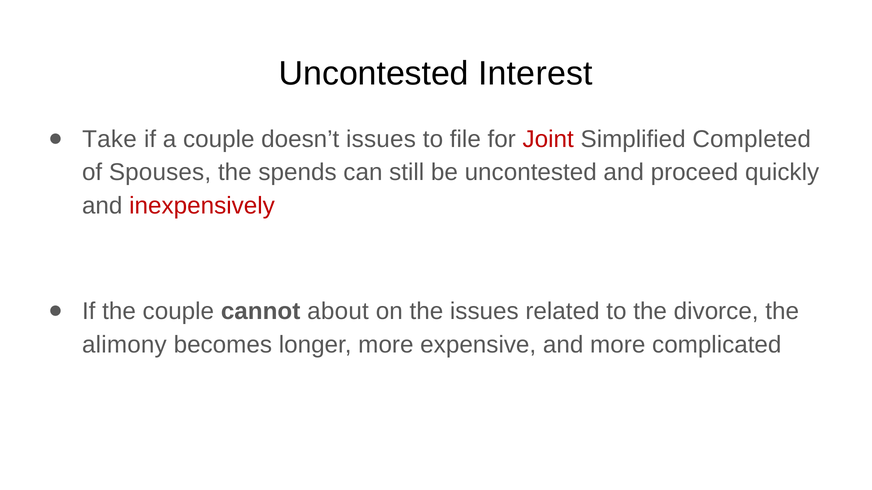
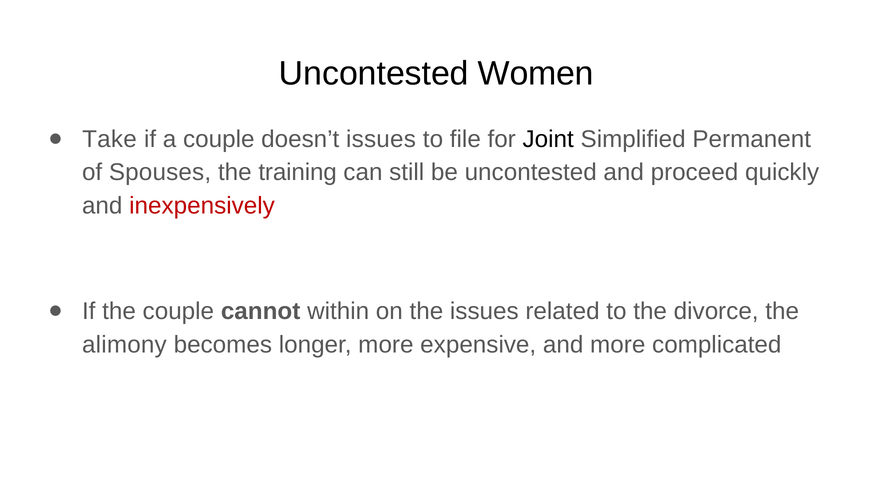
Interest: Interest -> Women
Joint colour: red -> black
Completed: Completed -> Permanent
spends: spends -> training
about: about -> within
